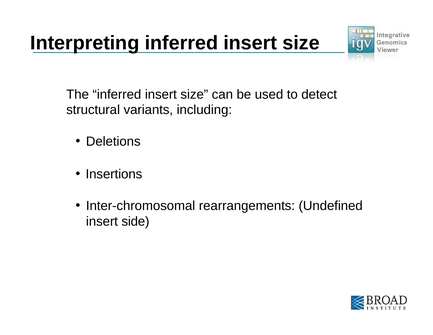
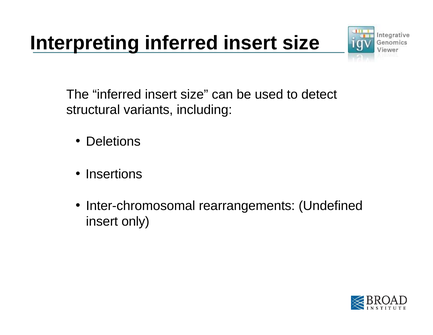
side: side -> only
